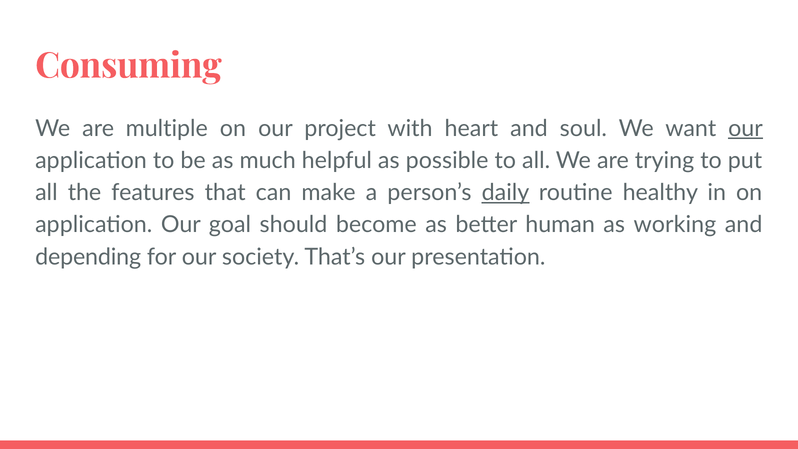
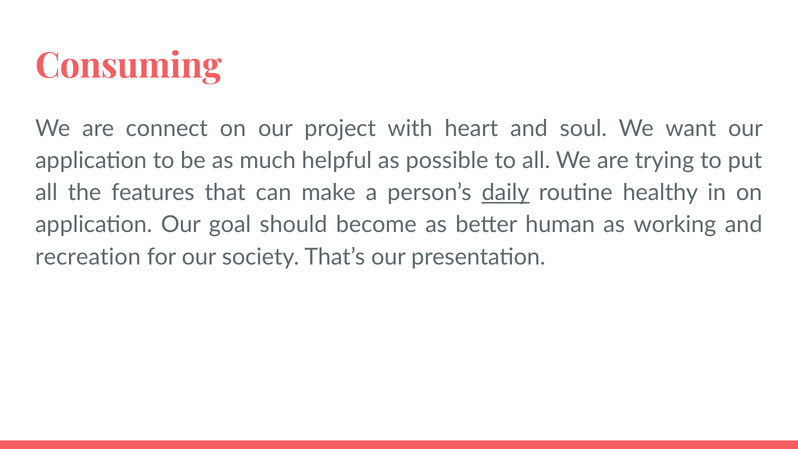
multiple: multiple -> connect
our at (745, 128) underline: present -> none
depending: depending -> recreation
